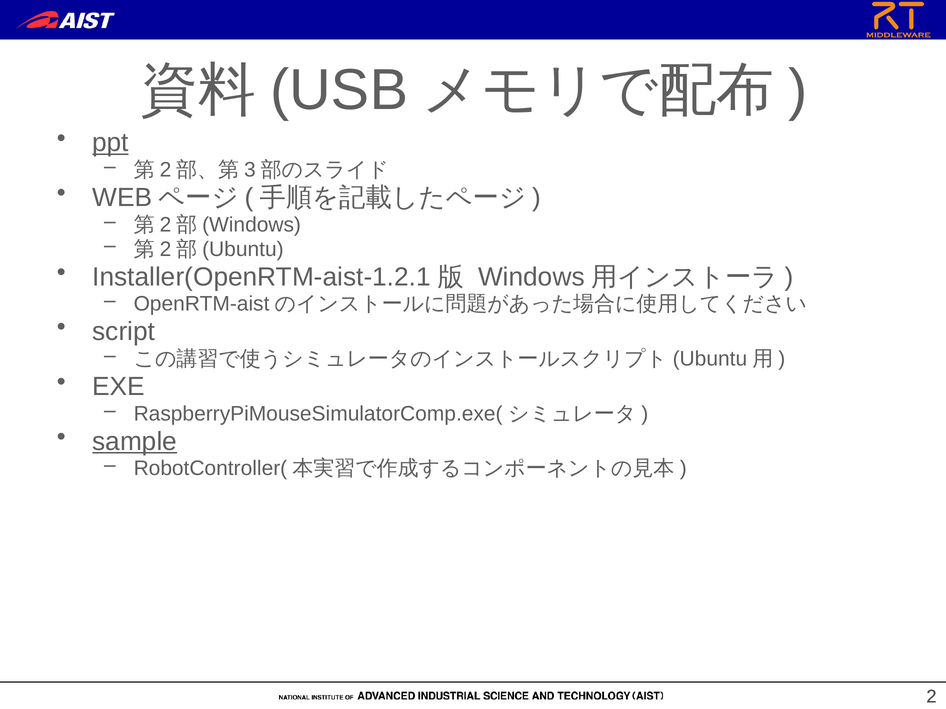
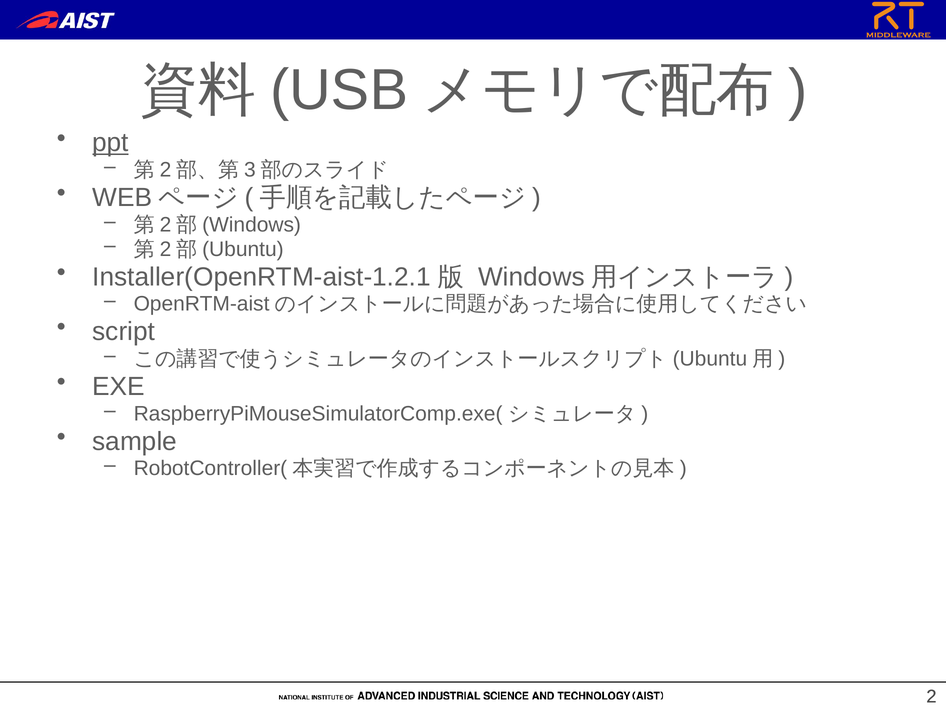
sample underline: present -> none
